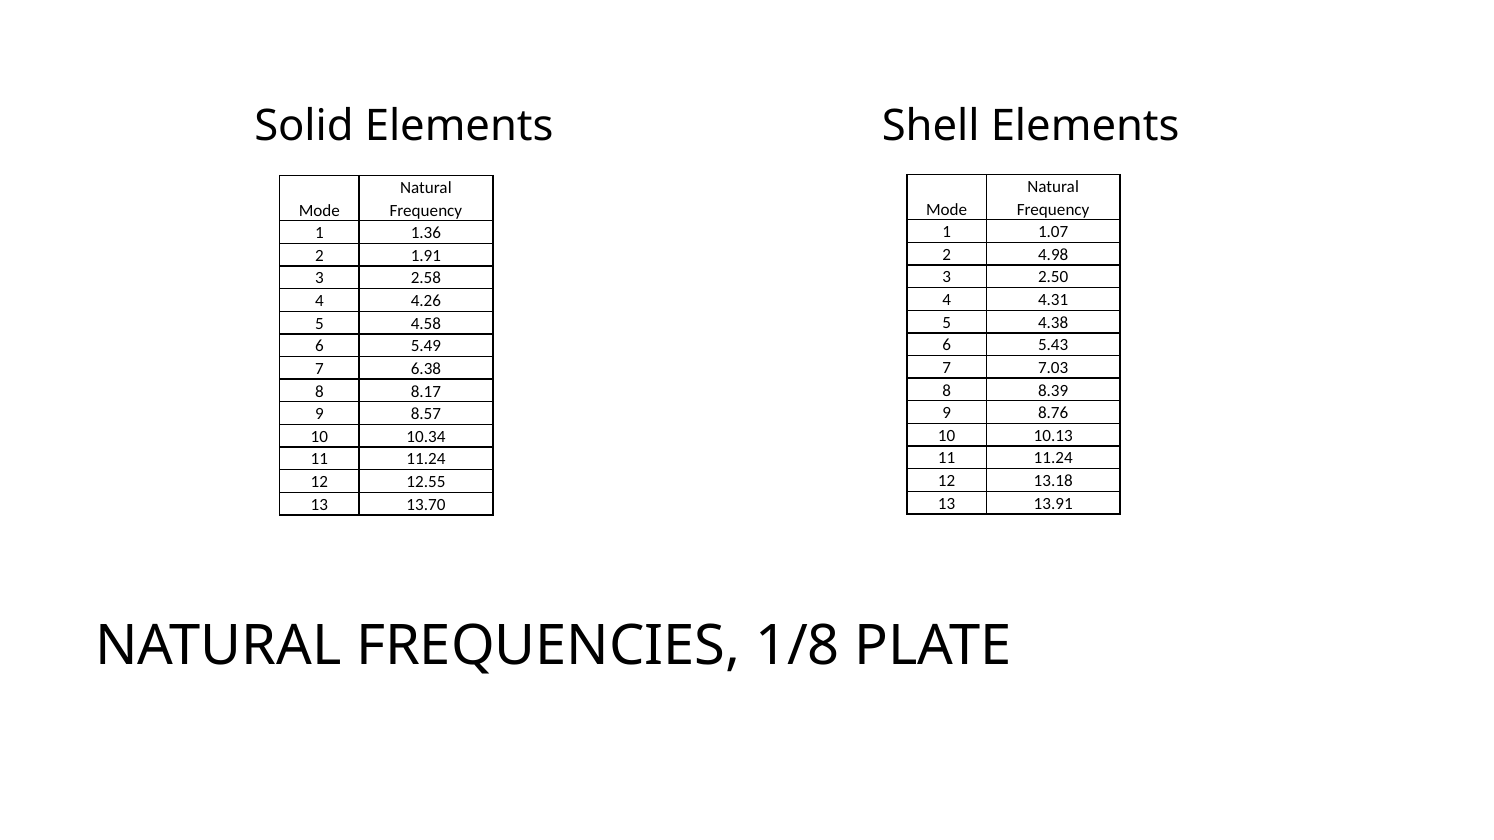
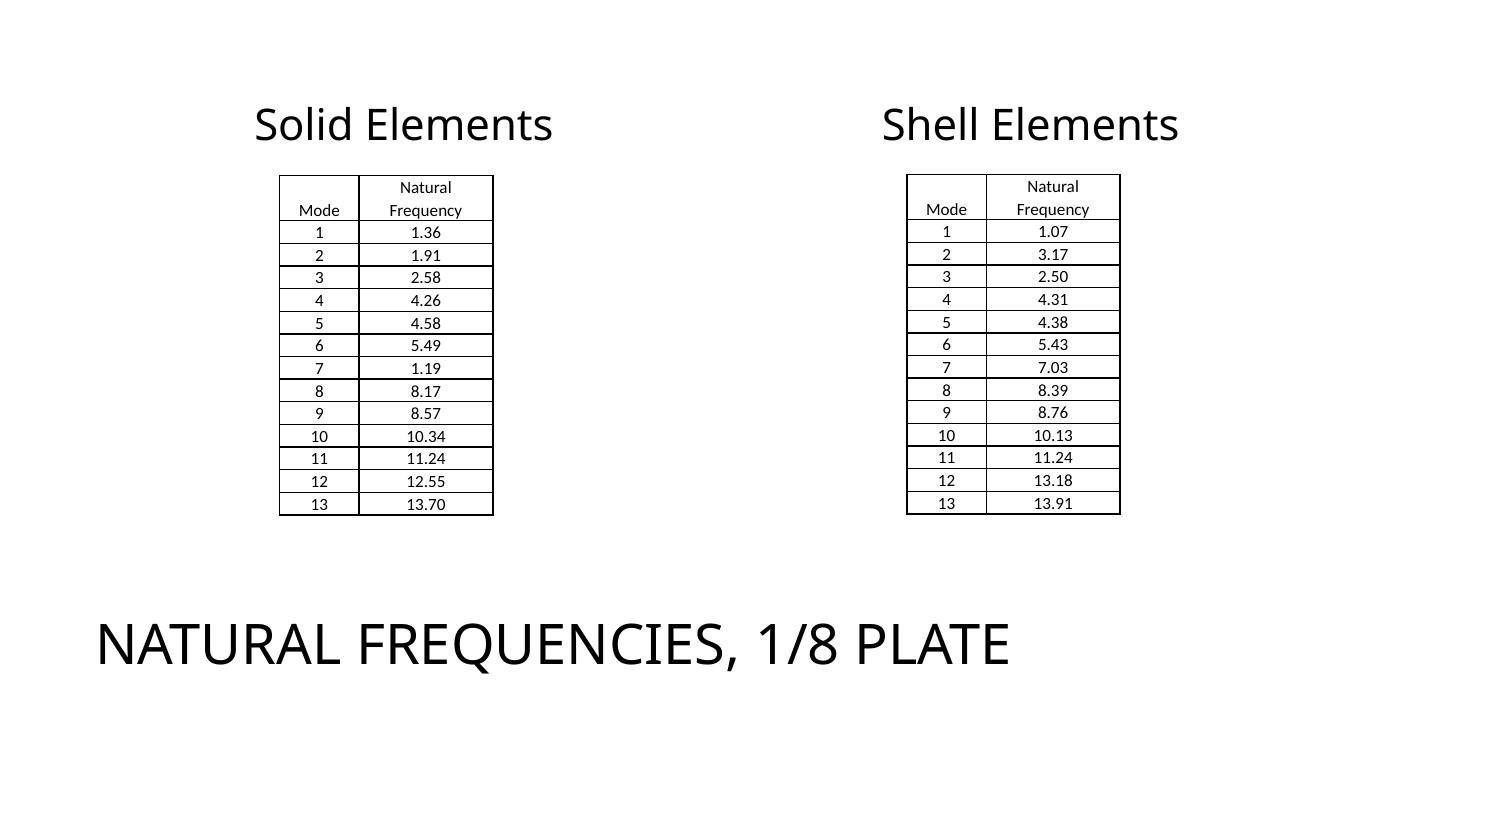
4.98: 4.98 -> 3.17
6.38: 6.38 -> 1.19
